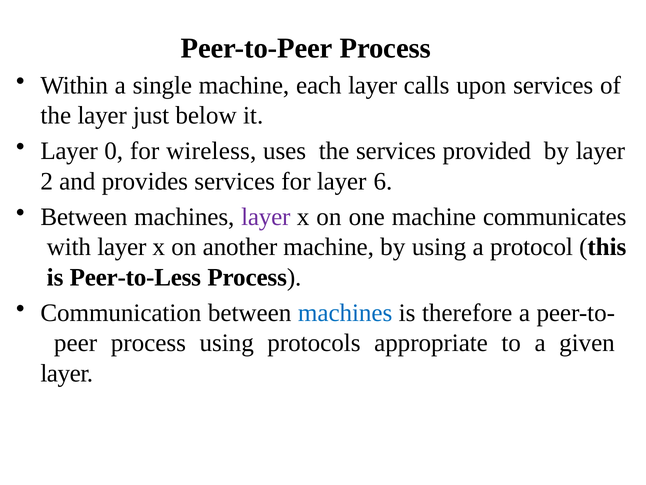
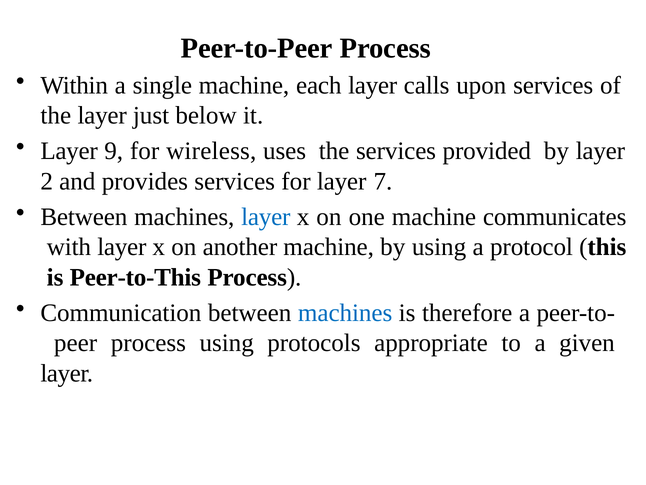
0: 0 -> 9
6: 6 -> 7
layer at (266, 217) colour: purple -> blue
Peer-to-Less: Peer-to-Less -> Peer-to-This
